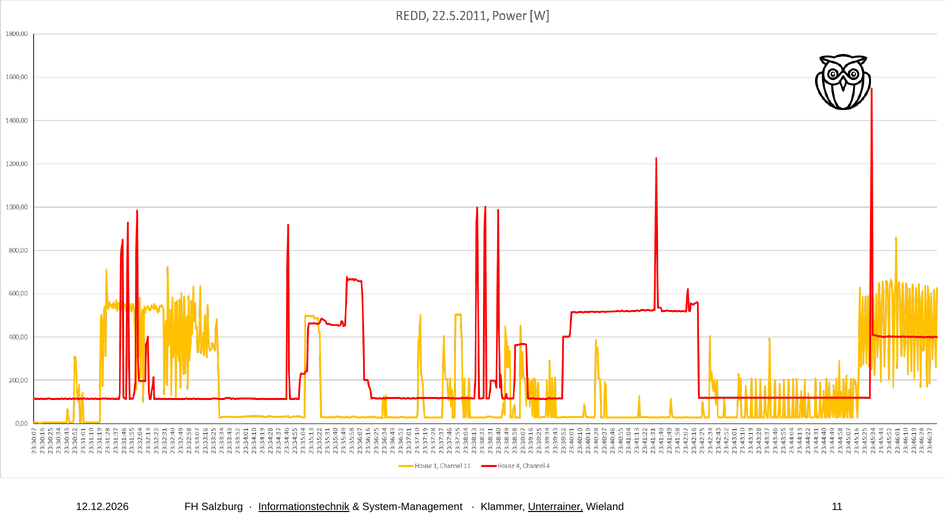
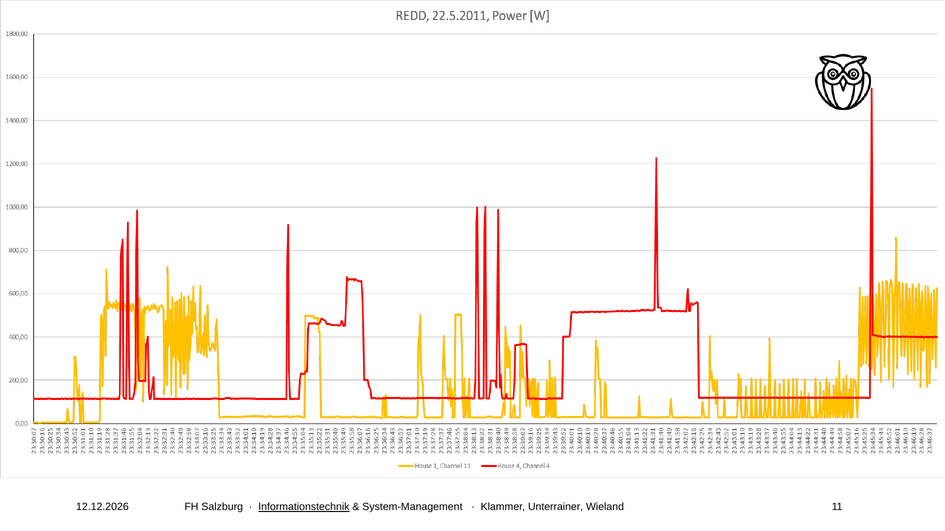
Unterrainer underline: present -> none
